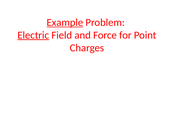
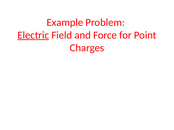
Example underline: present -> none
